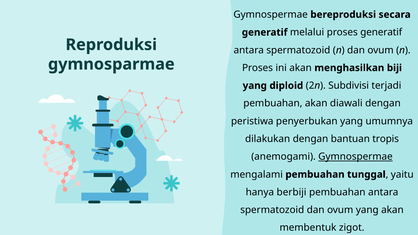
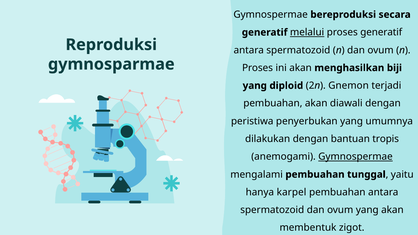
melalui underline: none -> present
Subdivisi: Subdivisi -> Gnemon
berbiji: berbiji -> karpel
